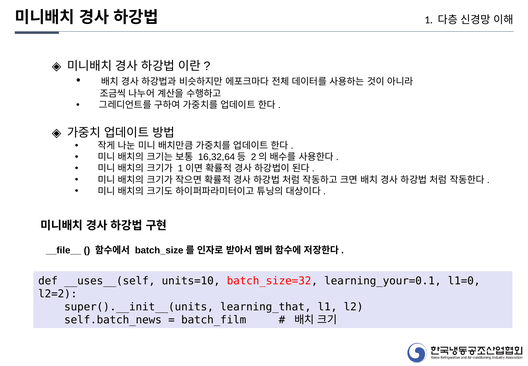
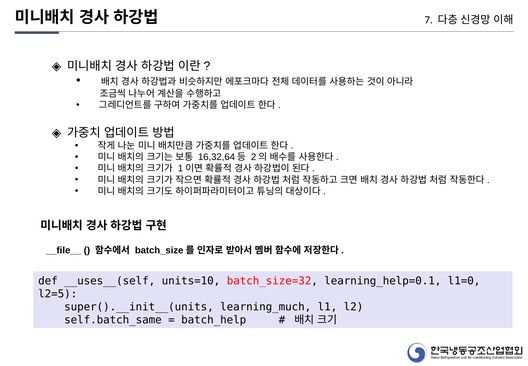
1: 1 -> 7
learning_your=0.1: learning_your=0.1 -> learning_help=0.1
l2=2: l2=2 -> l2=5
learning_that: learning_that -> learning_much
self.batch_news: self.batch_news -> self.batch_same
batch_film: batch_film -> batch_help
